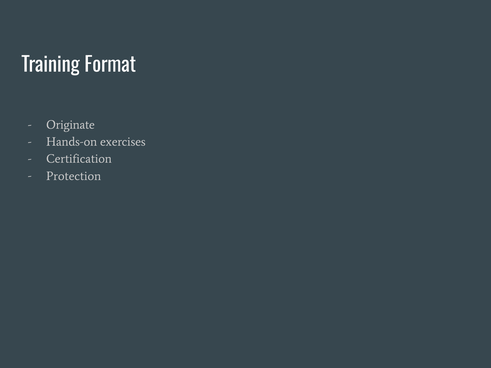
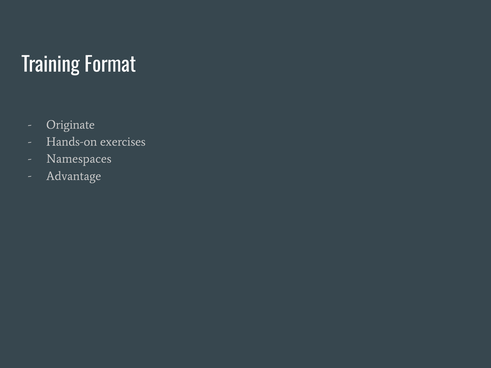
Certification: Certification -> Namespaces
Protection: Protection -> Advantage
